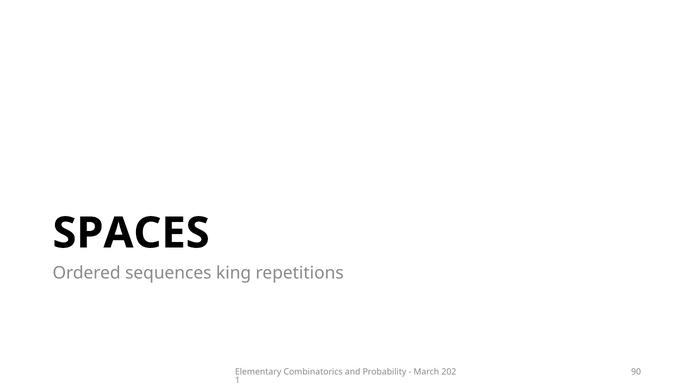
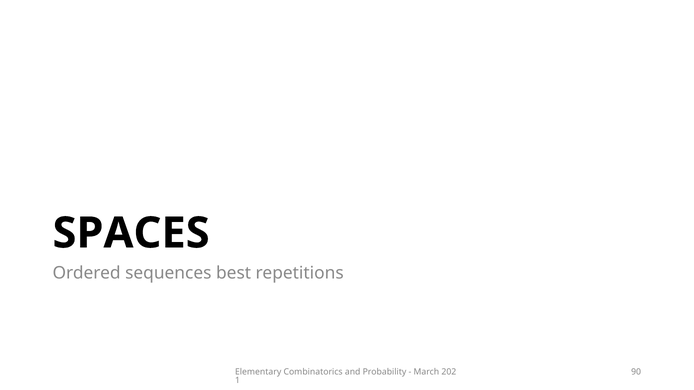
king: king -> best
